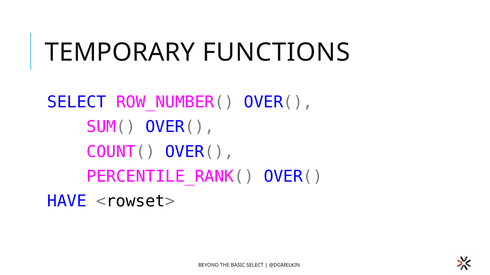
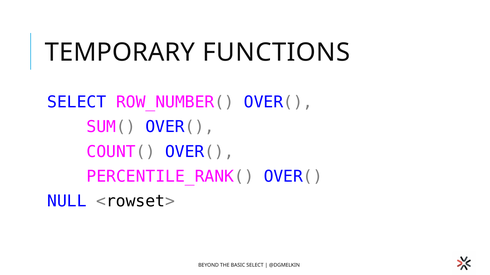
HAVE: HAVE -> NULL
